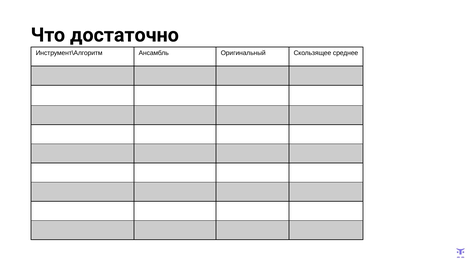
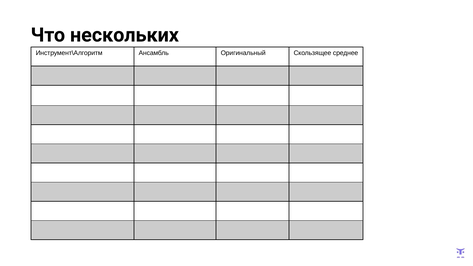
достаточно: достаточно -> нескольких
